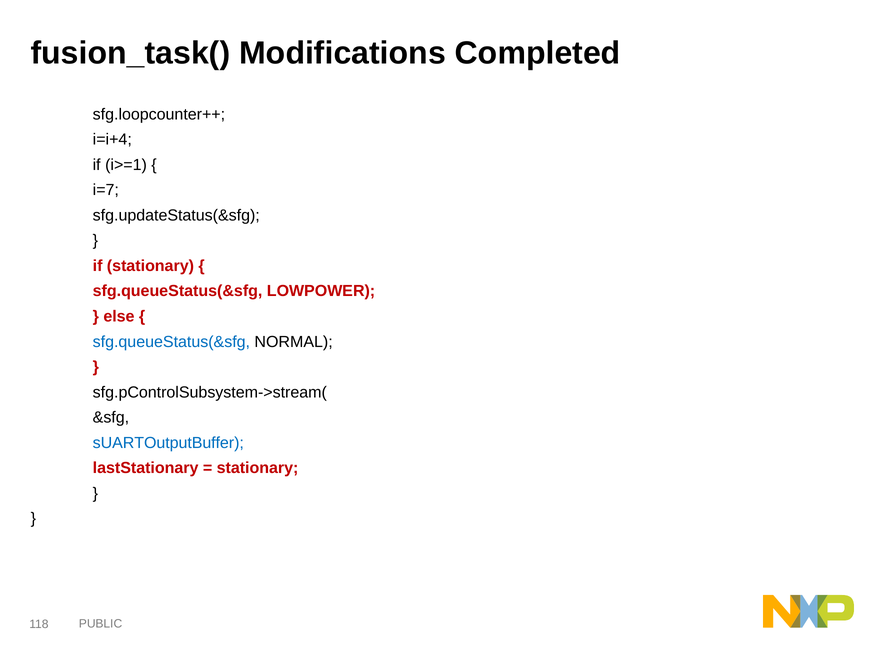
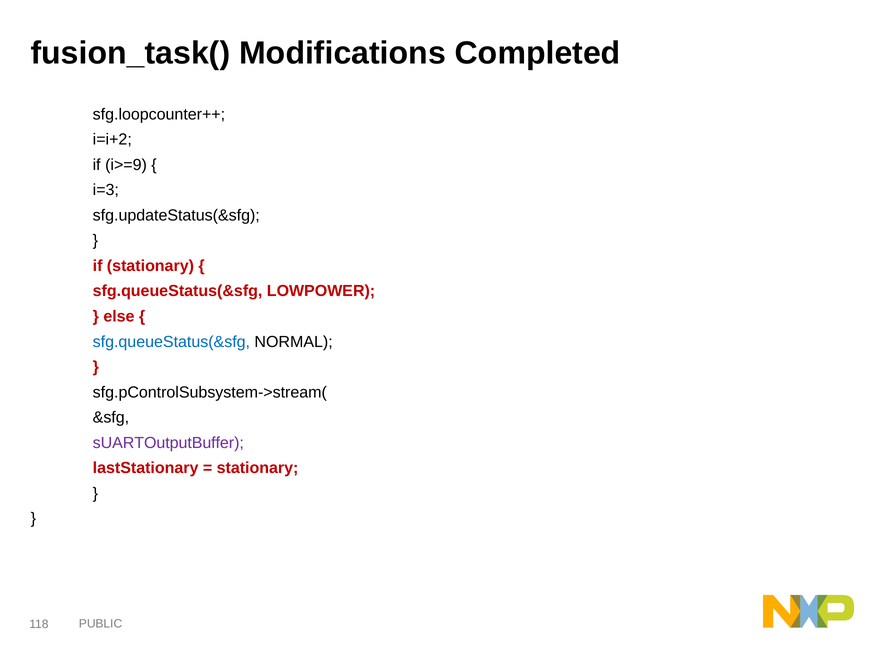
i=i+4: i=i+4 -> i=i+2
i>=1: i>=1 -> i>=9
i=7: i=7 -> i=3
sUARTOutputBuffer colour: blue -> purple
